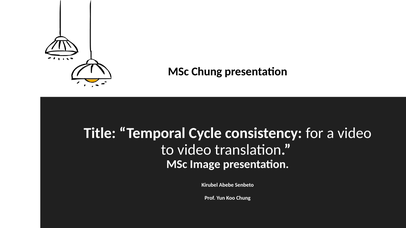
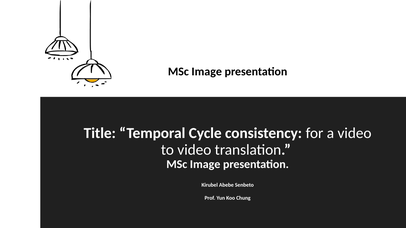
Chung at (207, 72): Chung -> Image
